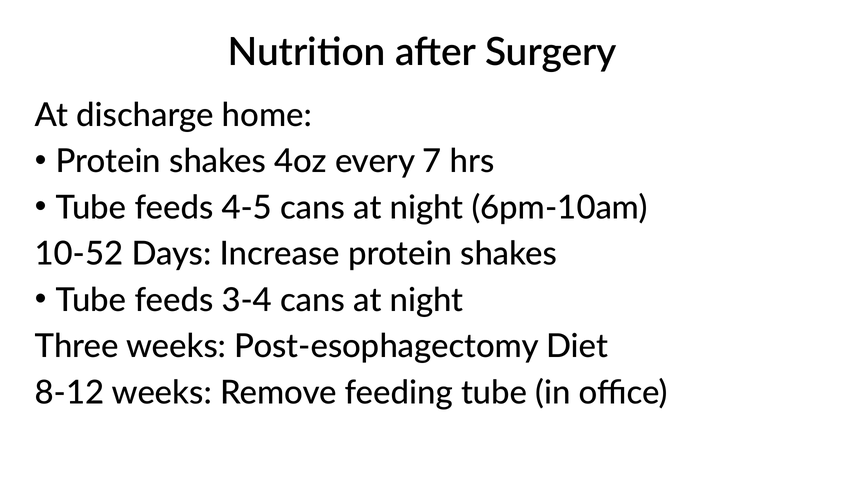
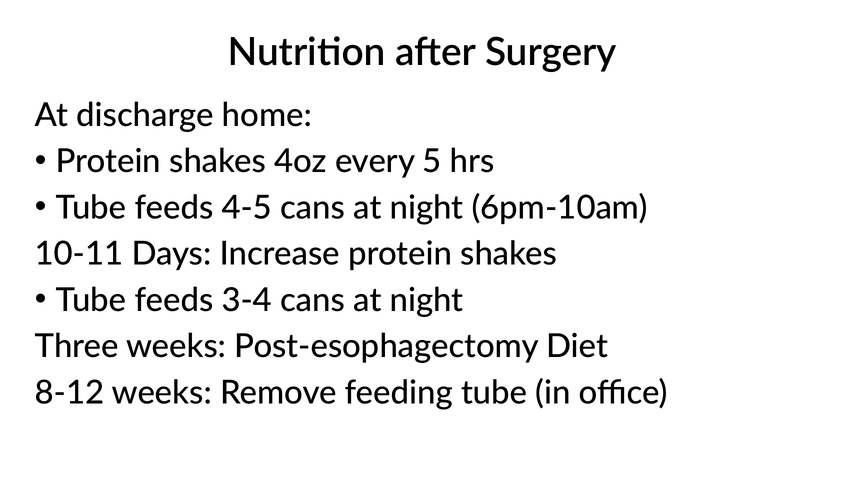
7: 7 -> 5
10-52: 10-52 -> 10-11
